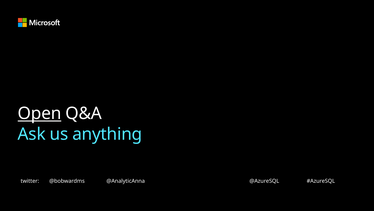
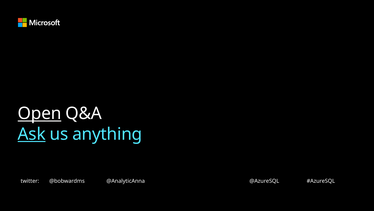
Ask underline: none -> present
